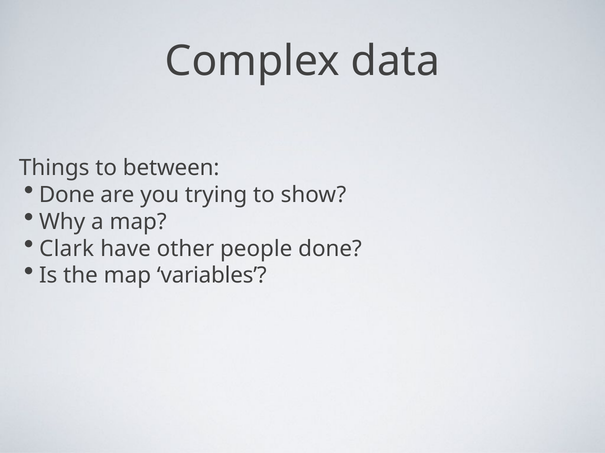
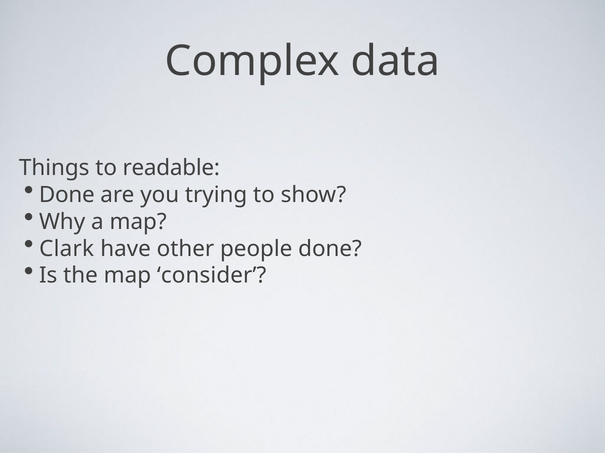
between: between -> readable
variables: variables -> consider
